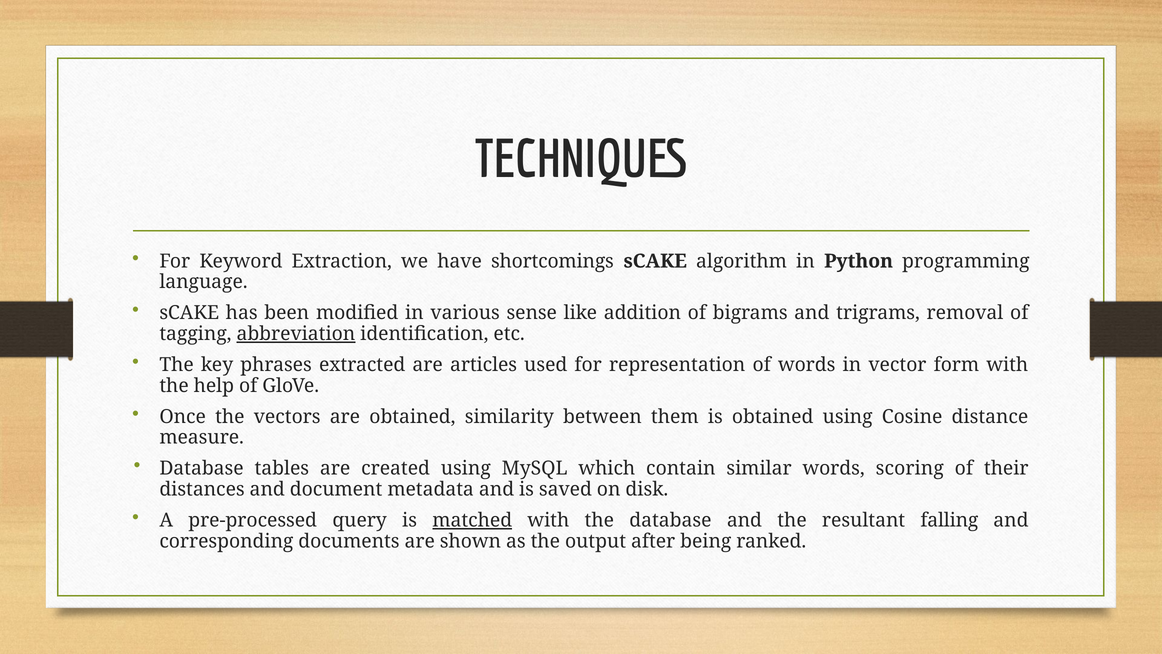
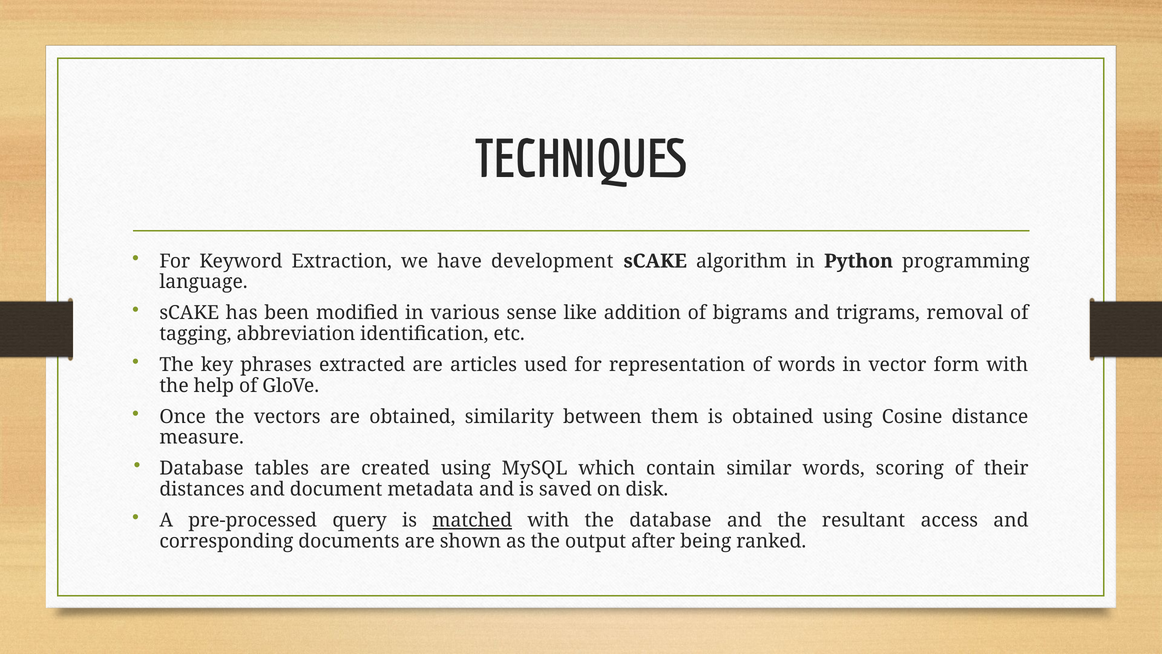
shortcomings: shortcomings -> development
abbreviation underline: present -> none
falling: falling -> access
